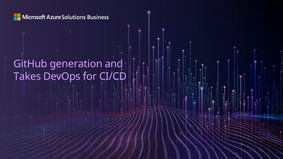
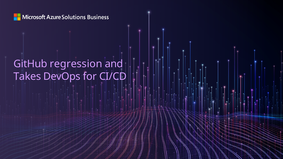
generation: generation -> regression
